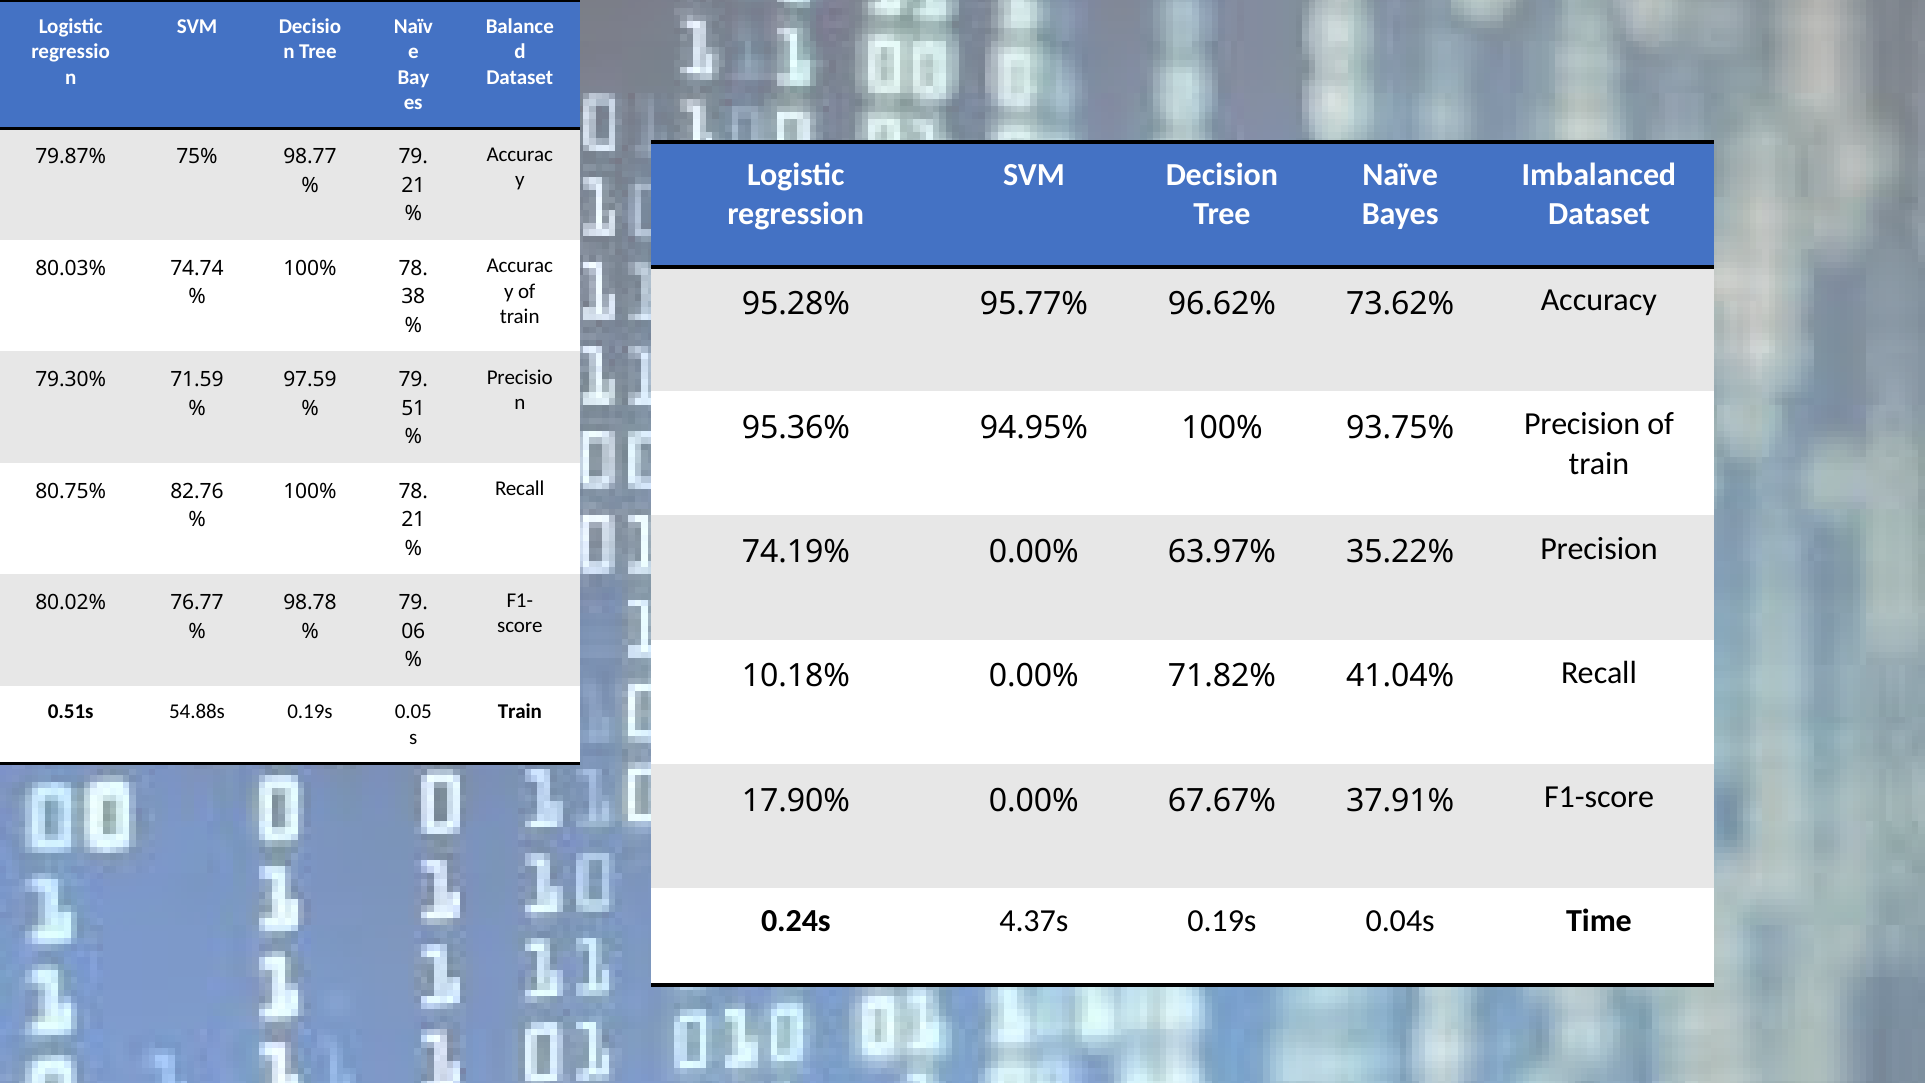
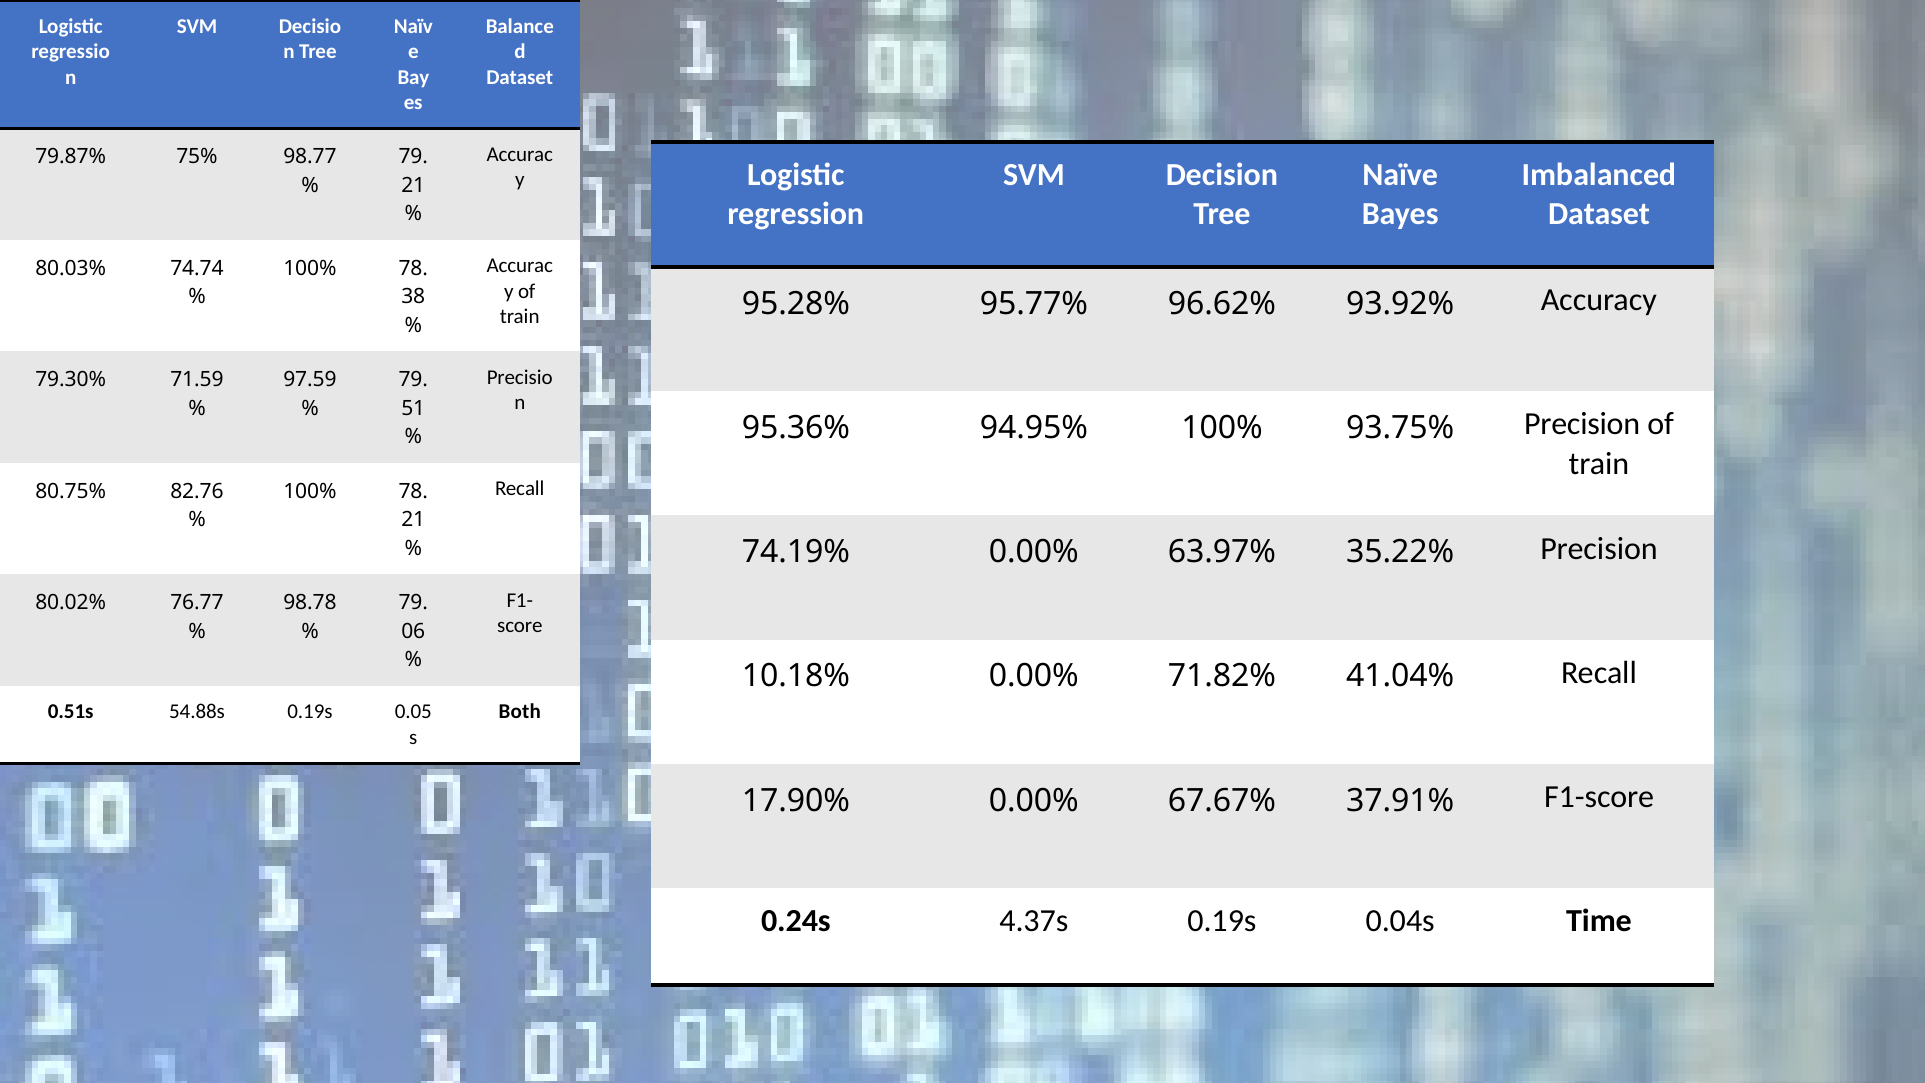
73.62%: 73.62% -> 93.92%
Train at (520, 712): Train -> Both
